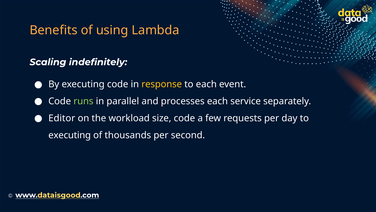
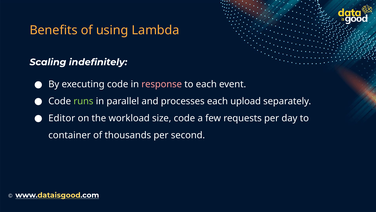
response colour: yellow -> pink
service: service -> upload
executing at (70, 135): executing -> container
